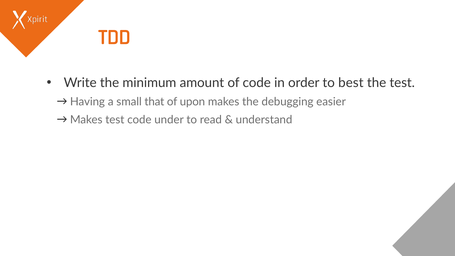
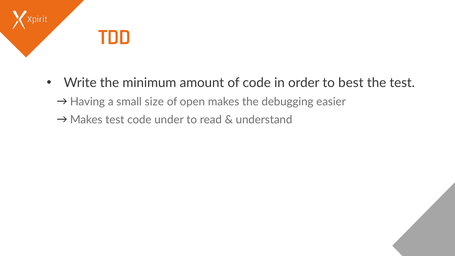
that: that -> size
upon: upon -> open
